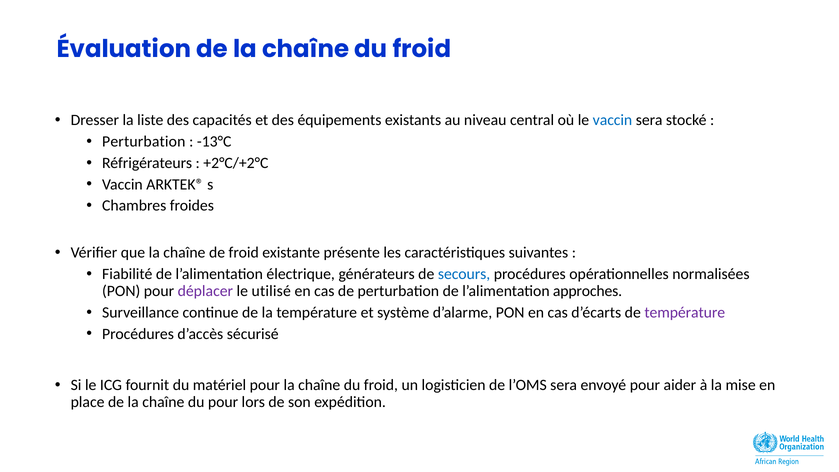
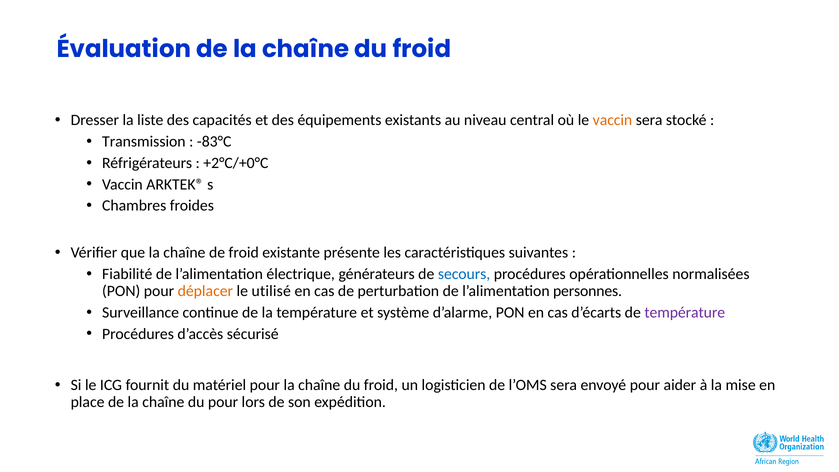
vaccin at (612, 120) colour: blue -> orange
Perturbation at (144, 142): Perturbation -> Transmission
-13°C: -13°C -> -83°C
+2°C/+2°C: +2°C/+2°C -> +2°C/+0°C
déplacer colour: purple -> orange
approches: approches -> personnes
